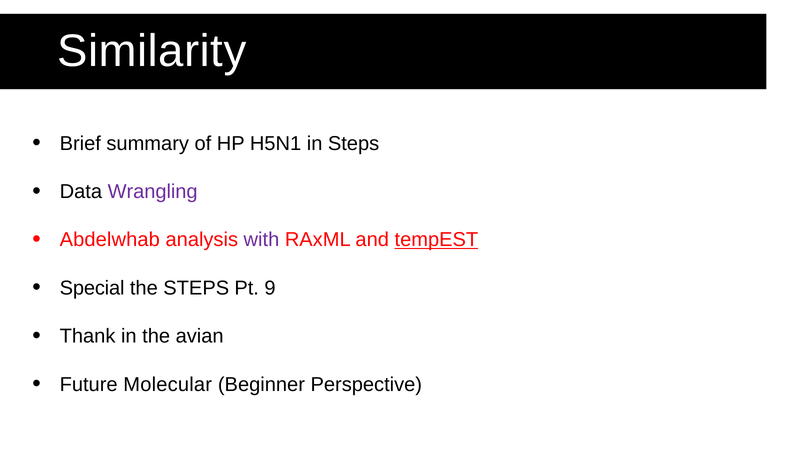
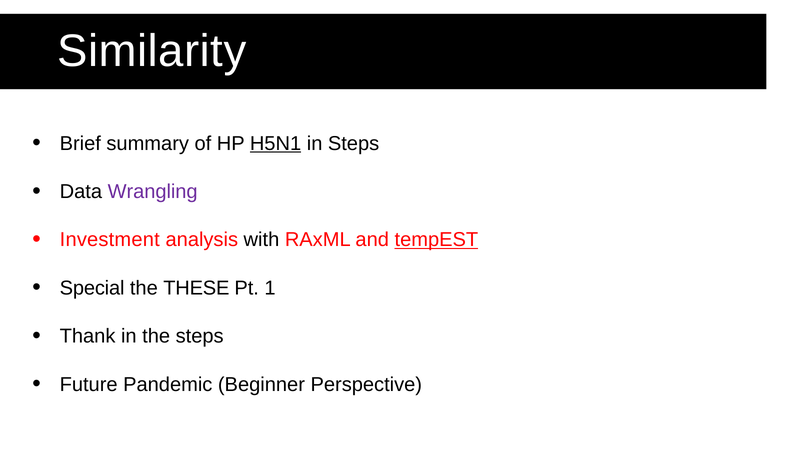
H5N1 underline: none -> present
Abdelwhab: Abdelwhab -> Investment
with colour: purple -> black
the STEPS: STEPS -> THESE
9: 9 -> 1
the avian: avian -> steps
Molecular: Molecular -> Pandemic
